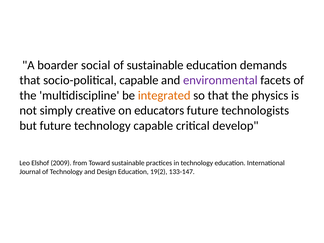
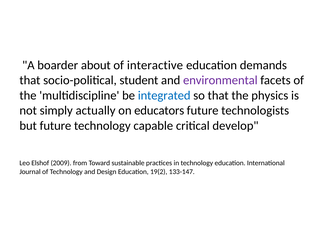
social: social -> about
of sustainable: sustainable -> interactive
socio-political capable: capable -> student
integrated colour: orange -> blue
creative: creative -> actually
